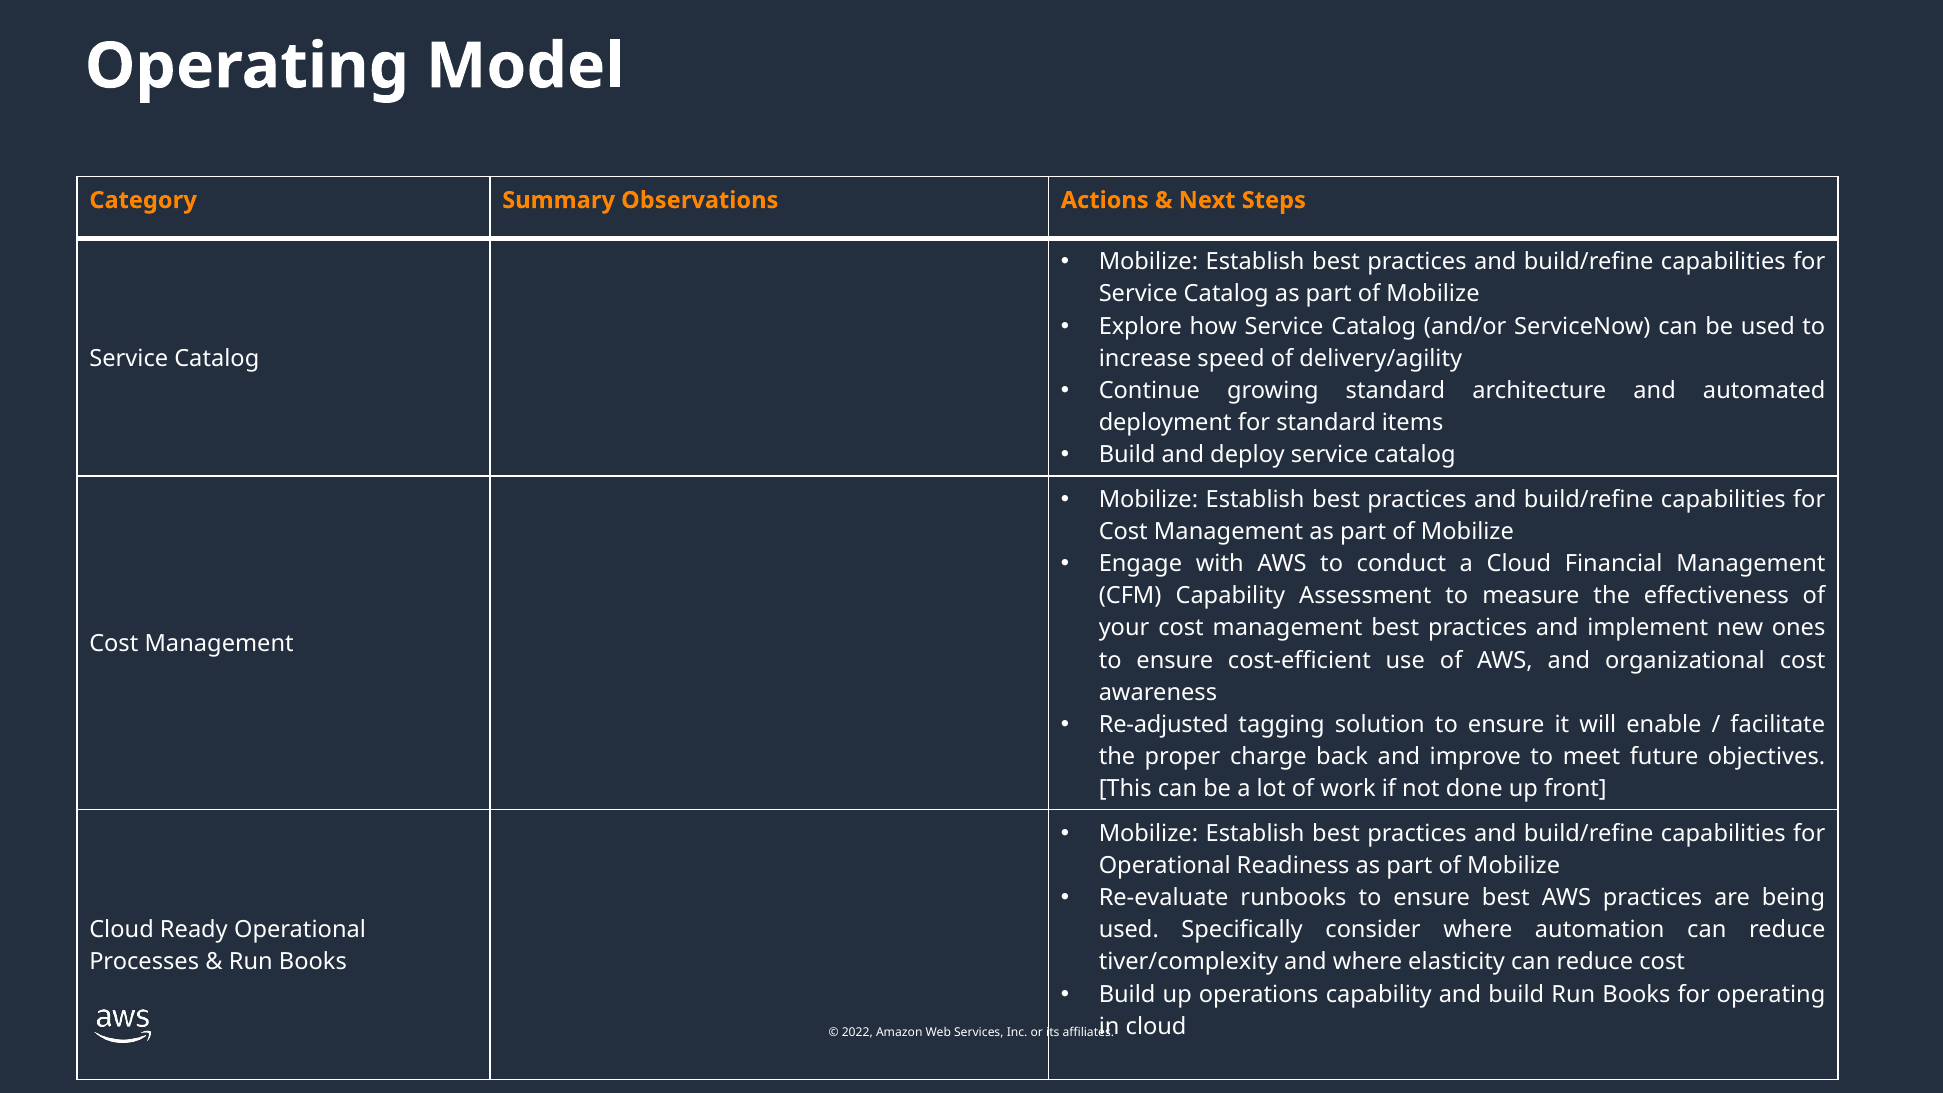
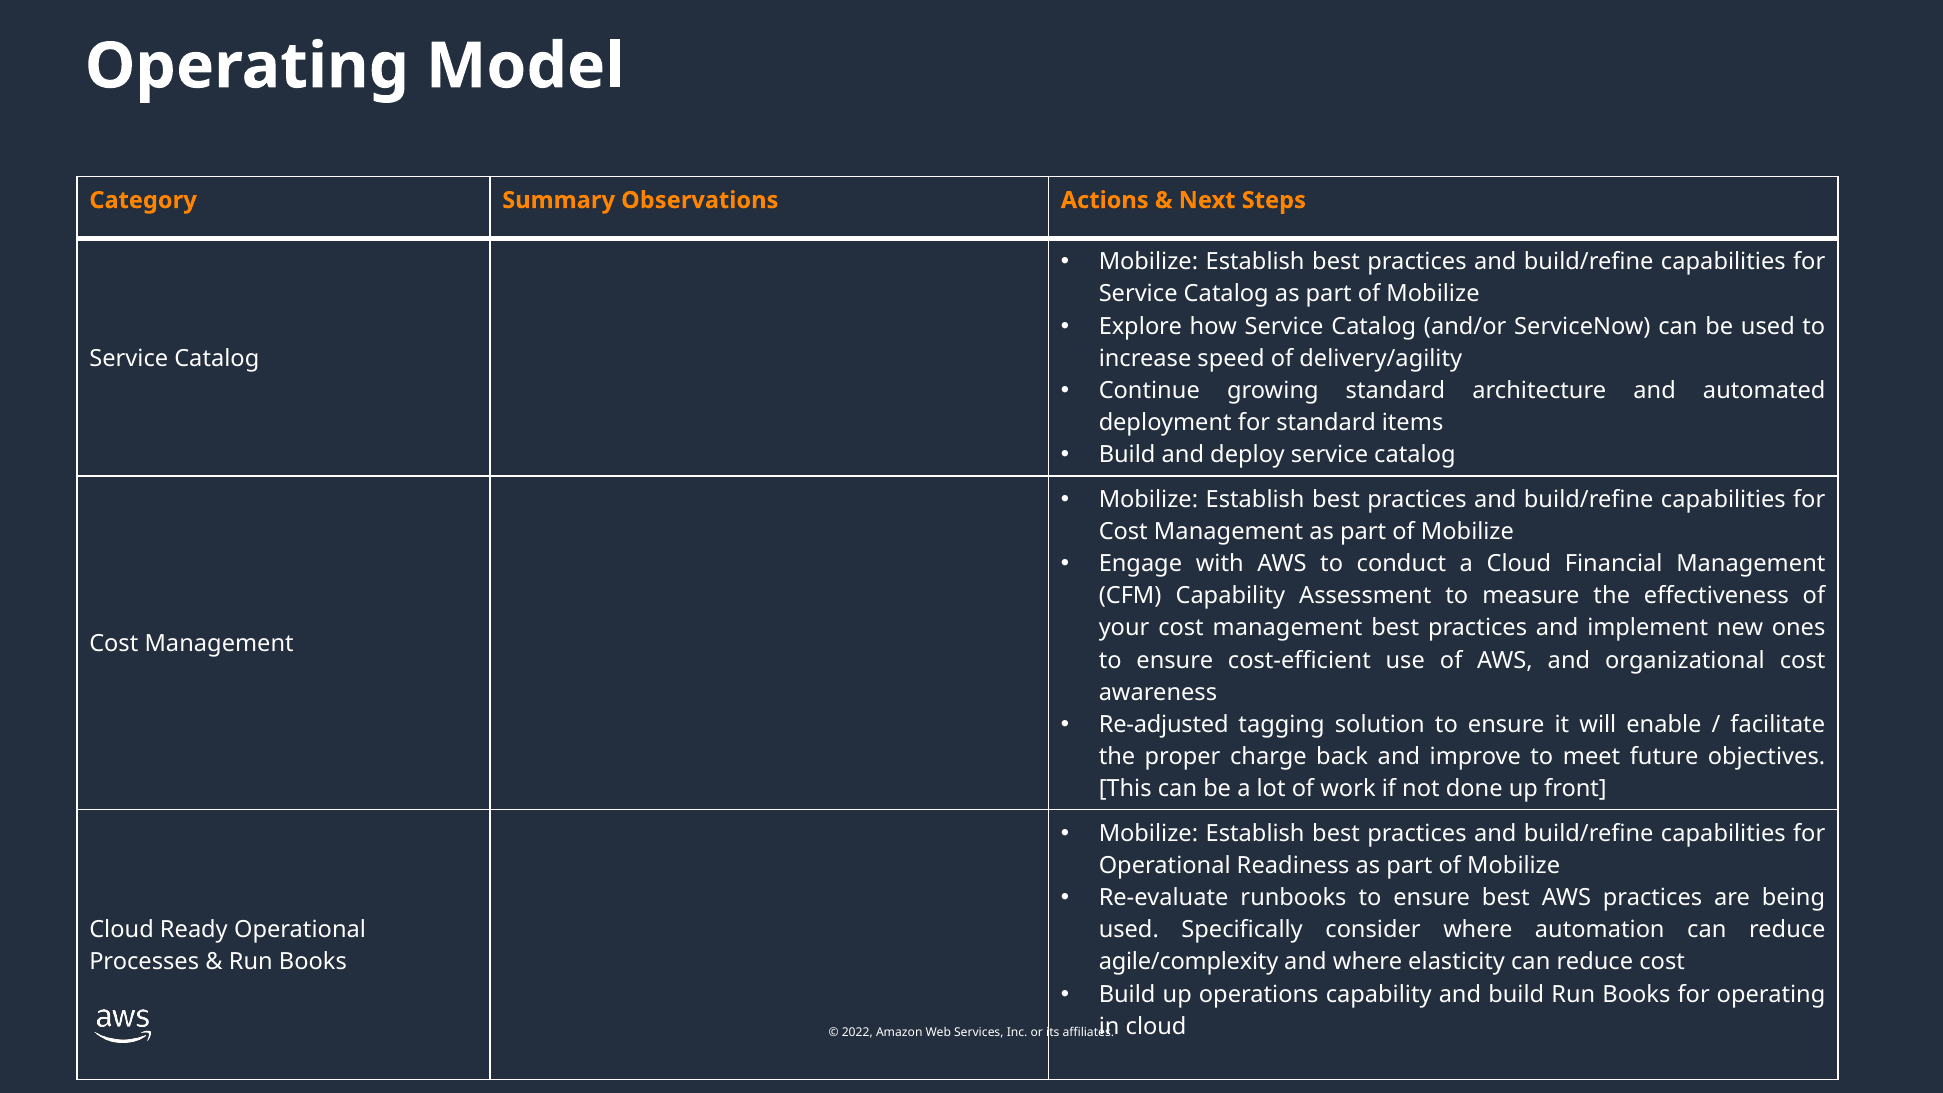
tiver/complexity: tiver/complexity -> agile/complexity
